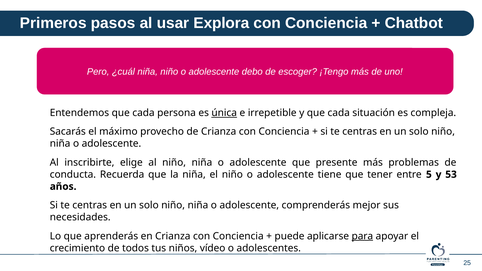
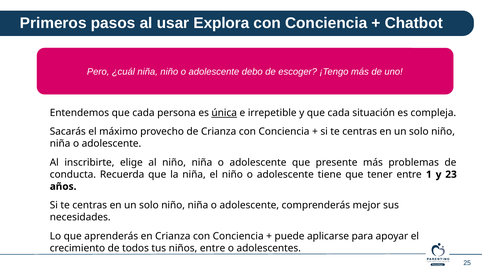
5: 5 -> 1
53: 53 -> 23
para underline: present -> none
niños vídeo: vídeo -> entre
